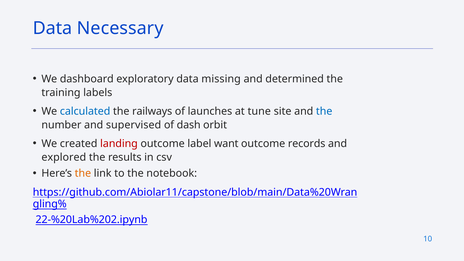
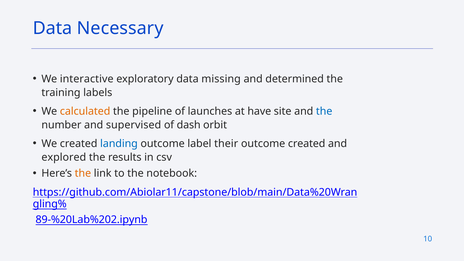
dashboard: dashboard -> interactive
calculated colour: blue -> orange
railways: railways -> pipeline
tune: tune -> have
landing colour: red -> blue
want: want -> their
outcome records: records -> created
22-%20Lab%202.ipynb: 22-%20Lab%202.ipynb -> 89-%20Lab%202.ipynb
